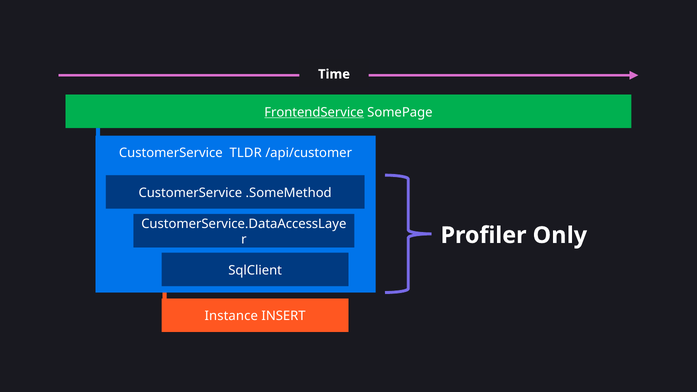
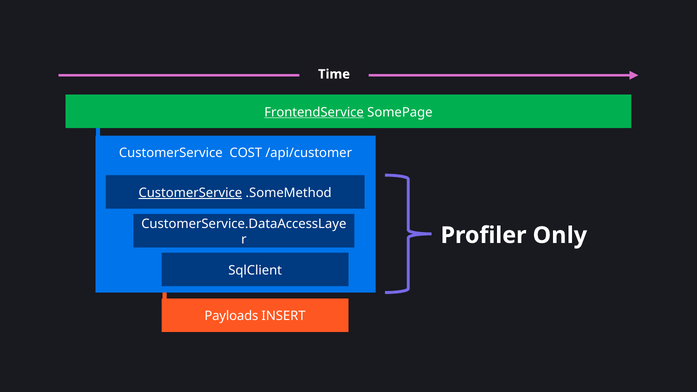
TLDR: TLDR -> COST
CustomerService at (190, 193) underline: none -> present
Instance: Instance -> Payloads
